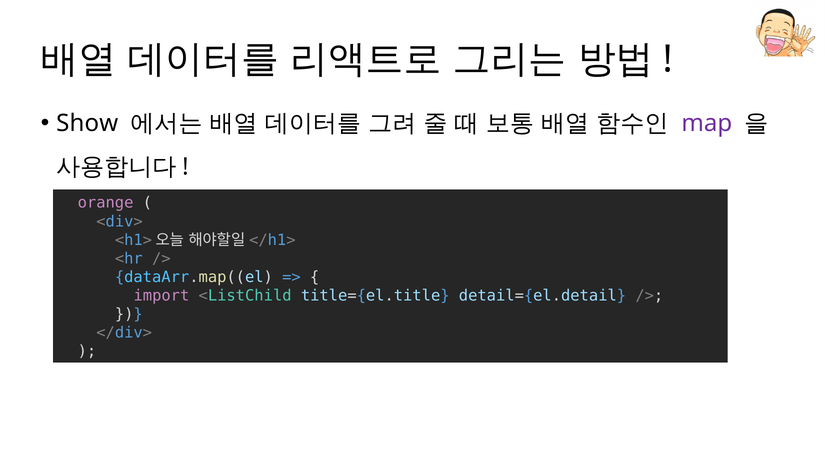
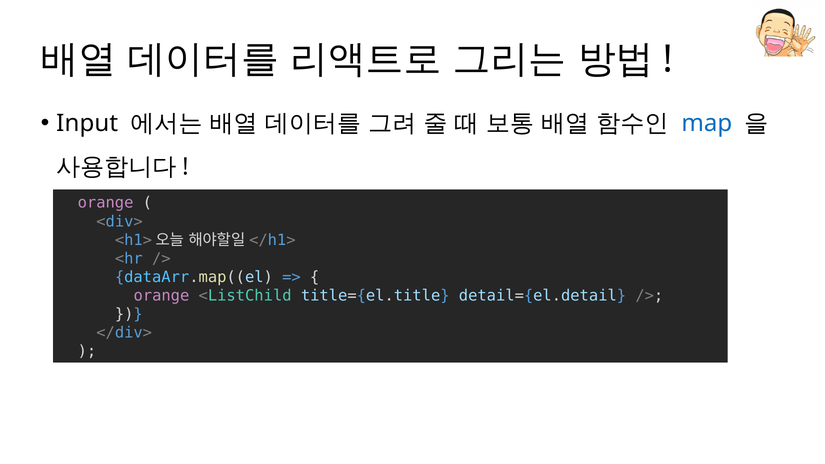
Show: Show -> Input
map colour: purple -> blue
import at (161, 296): import -> orange
